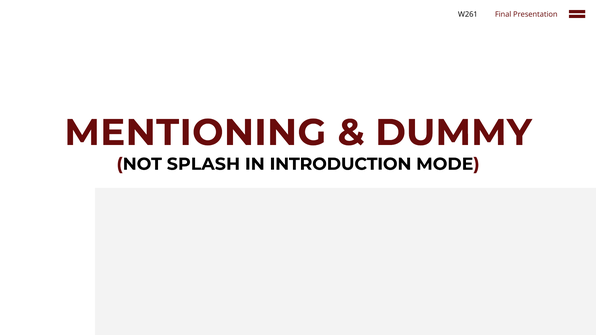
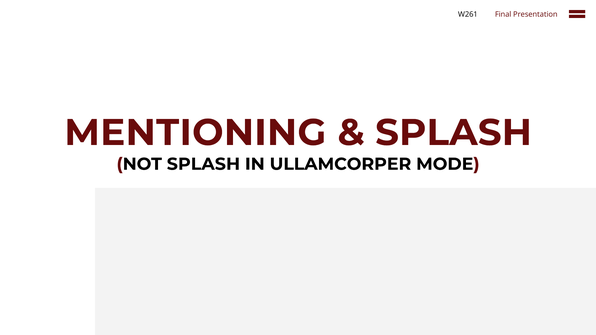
DUMMY at (454, 133): DUMMY -> SPLASH
INTRODUCTION: INTRODUCTION -> ULLAMCORPER
